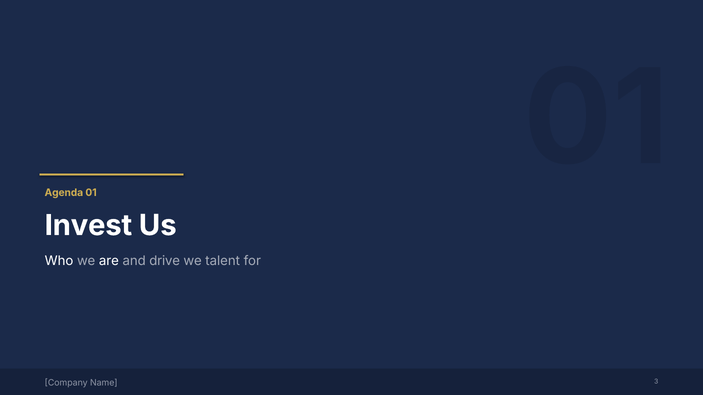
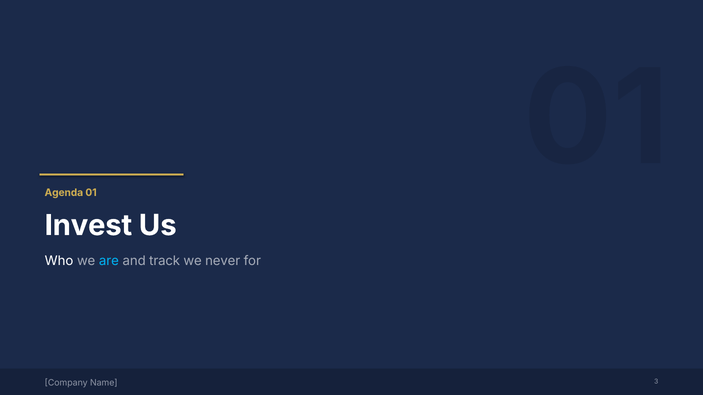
are colour: white -> light blue
drive: drive -> track
talent: talent -> never
